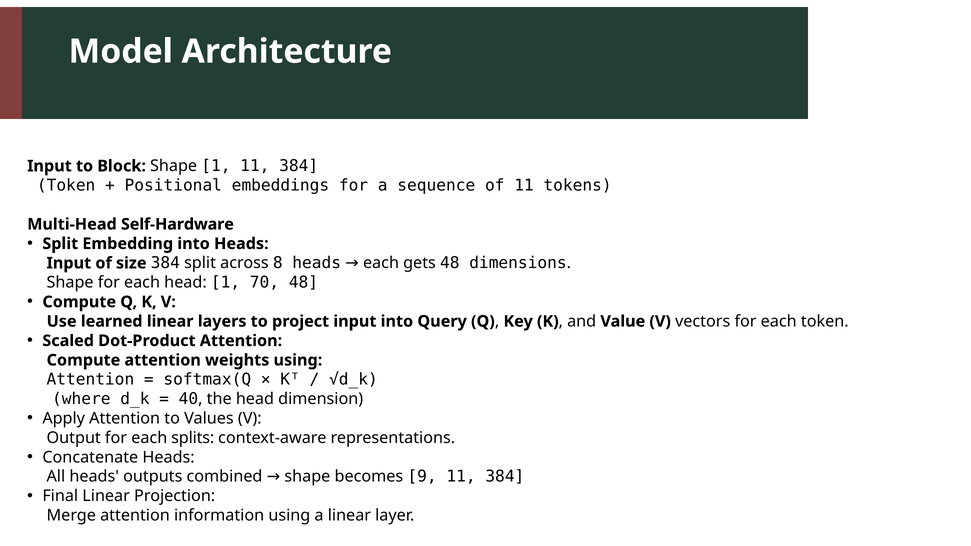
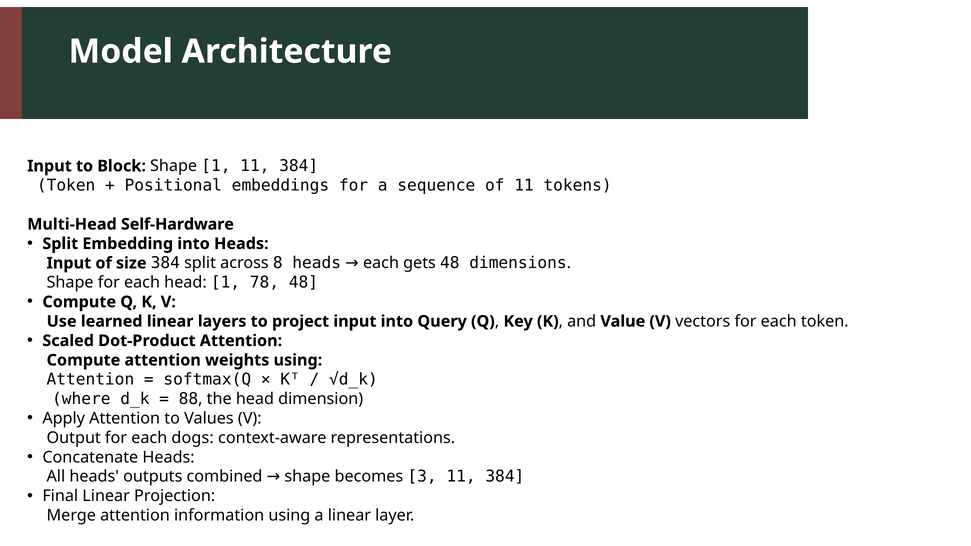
70: 70 -> 78
40: 40 -> 88
splits: splits -> dogs
9: 9 -> 3
